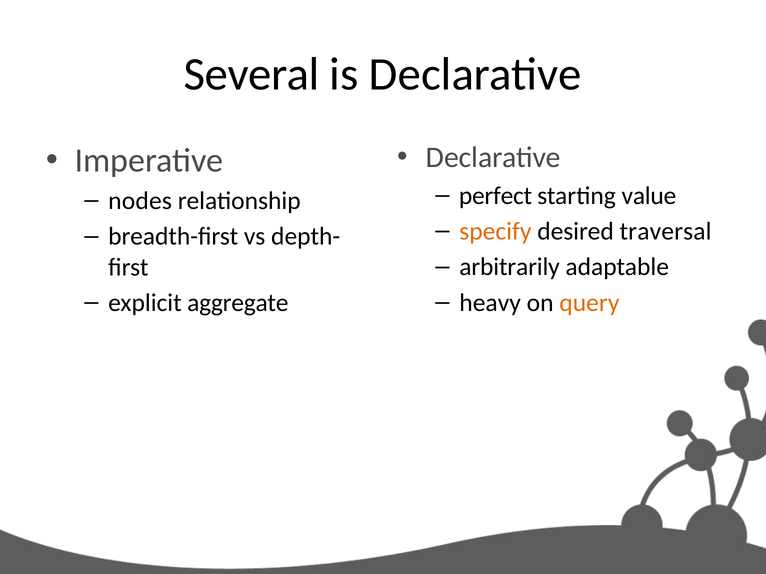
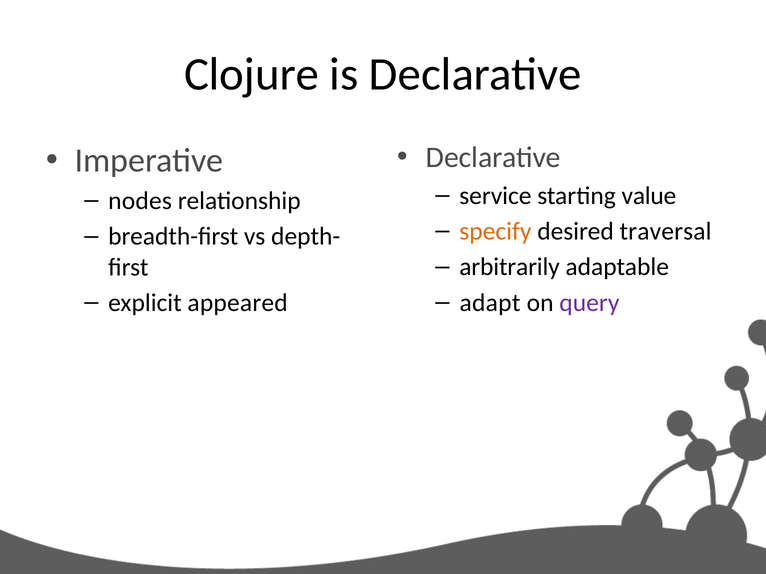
Several: Several -> Clojure
perfect: perfect -> service
heavy: heavy -> adapt
query colour: orange -> purple
aggregate: aggregate -> appeared
